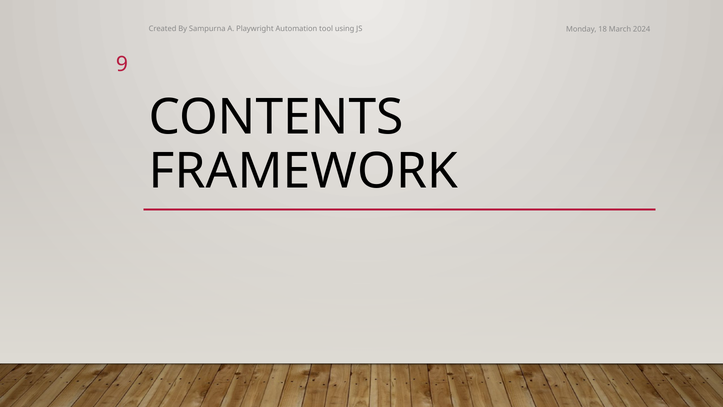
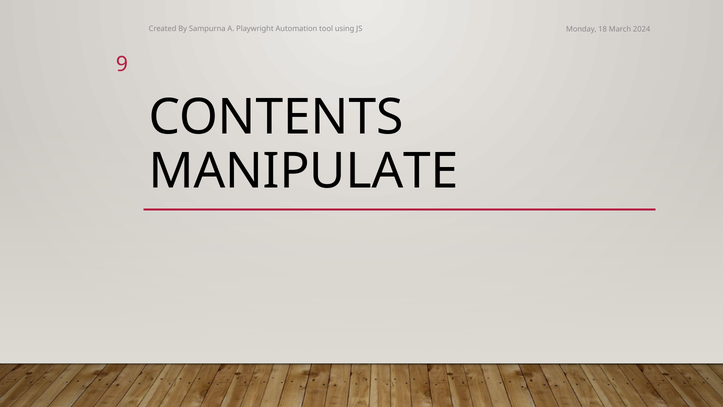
FRAMEWORK: FRAMEWORK -> MANIPULATE
